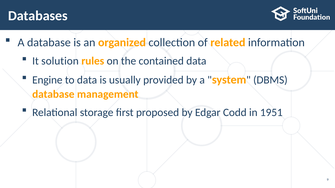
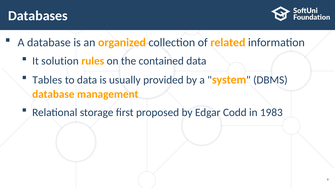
Engine: Engine -> Tables
1951: 1951 -> 1983
